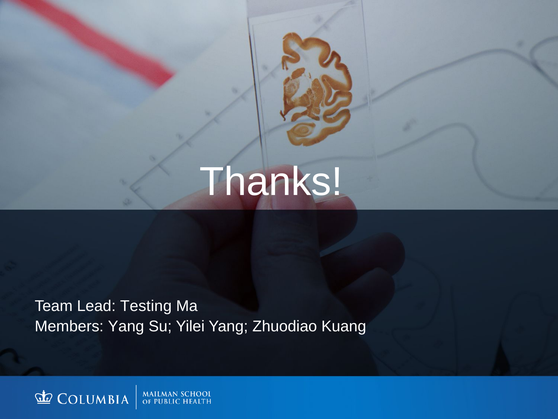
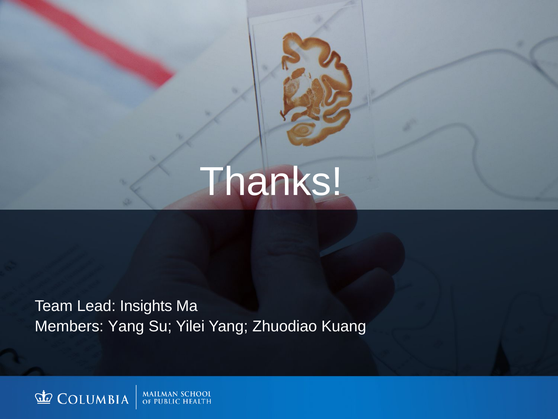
Testing: Testing -> Insights
